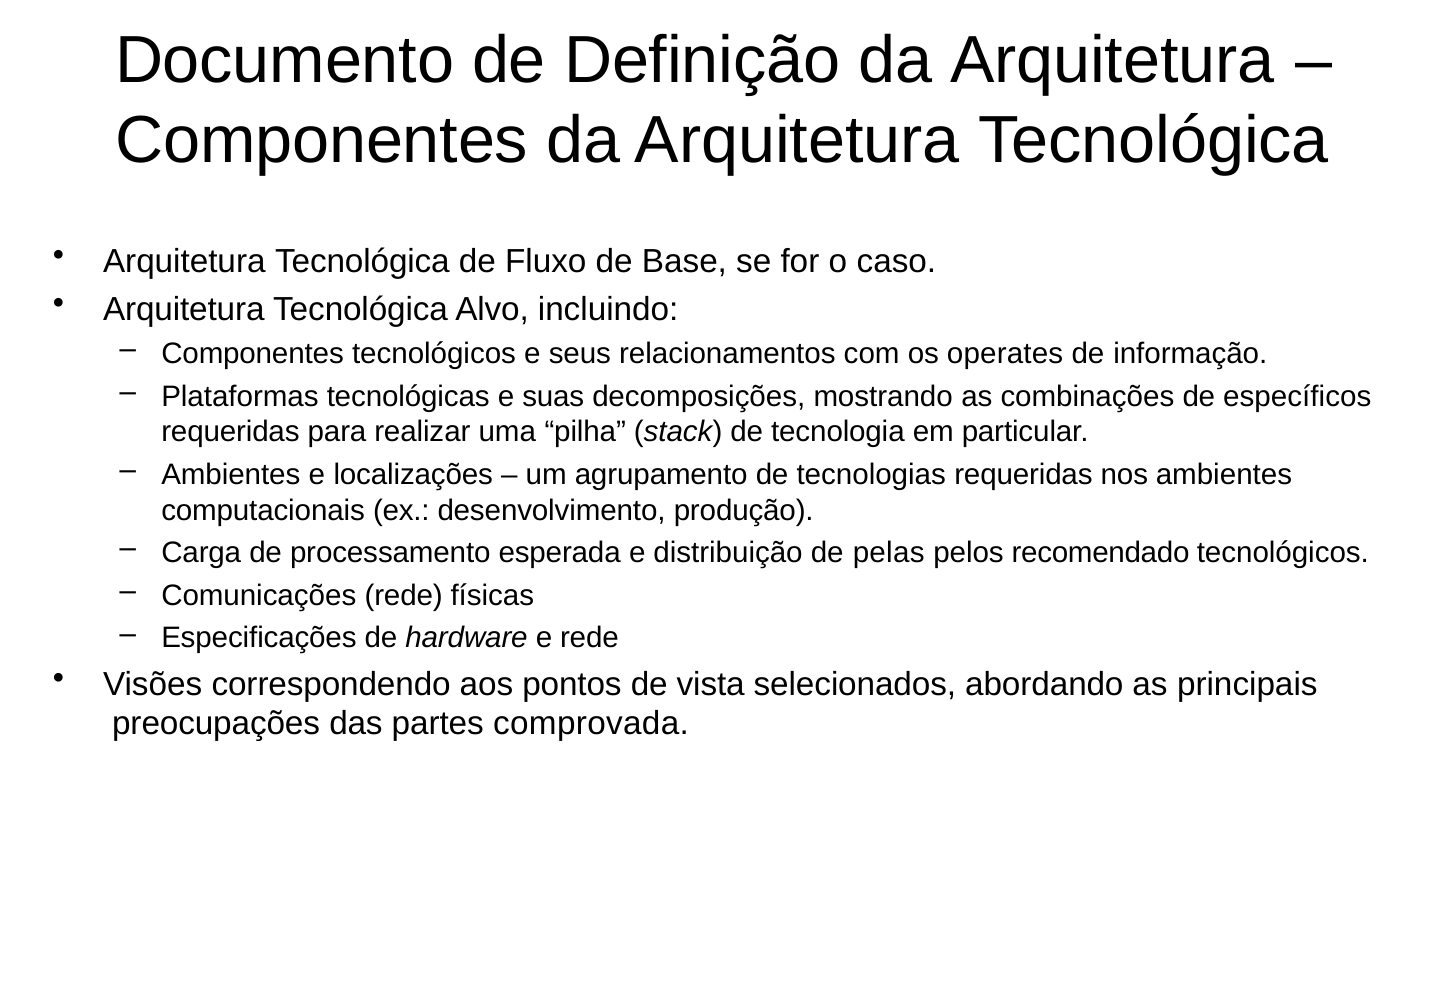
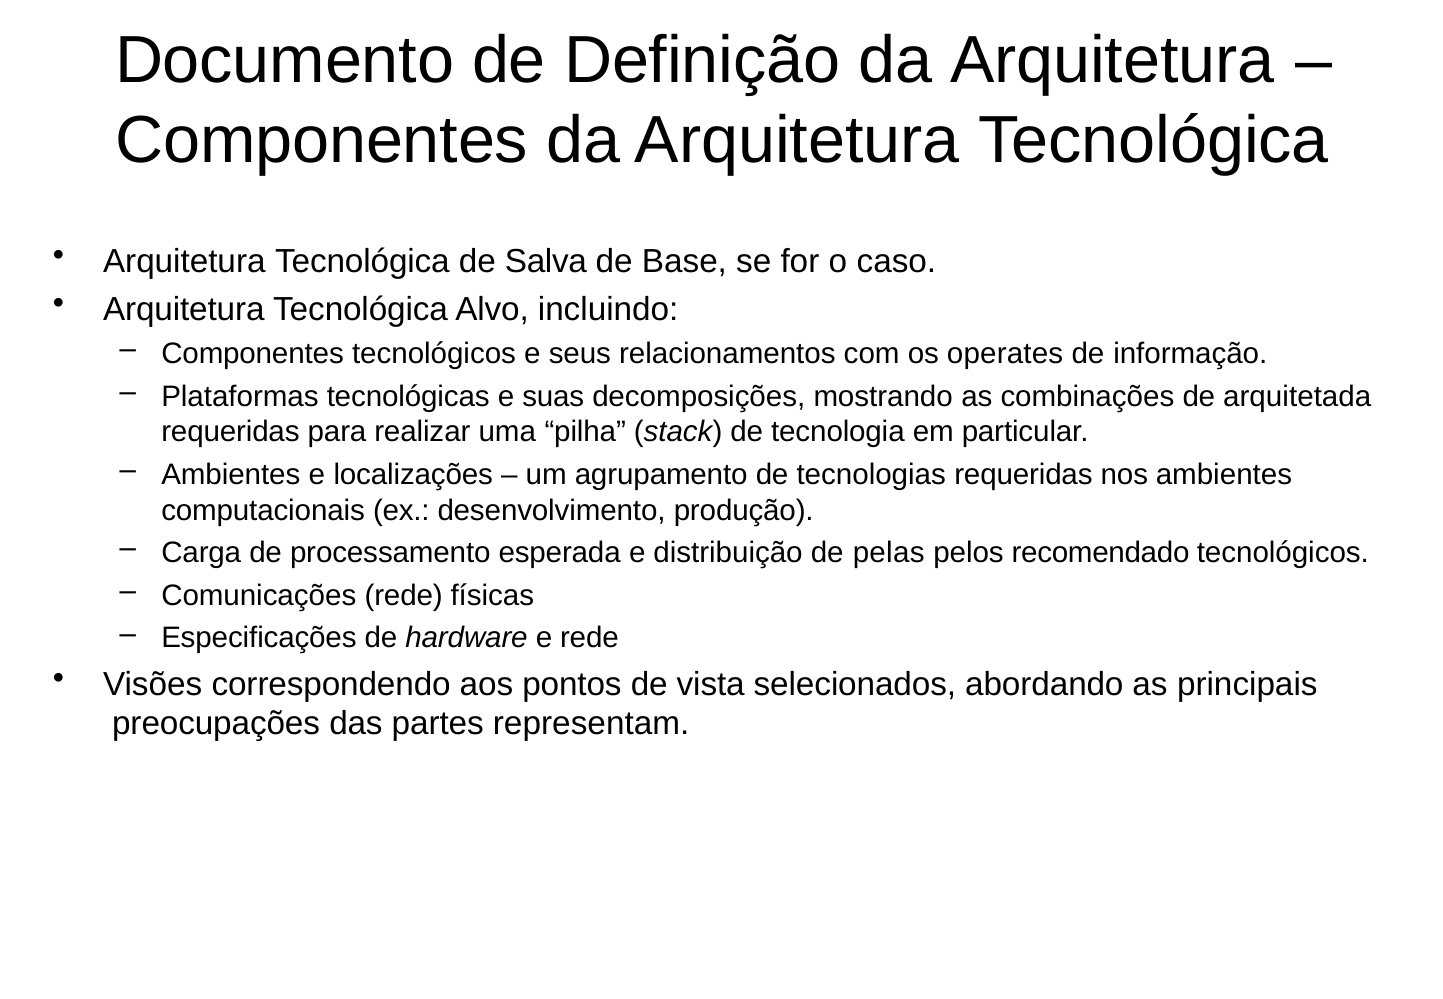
Fluxo: Fluxo -> Salva
específicos: específicos -> arquitetada
comprovada: comprovada -> representam
